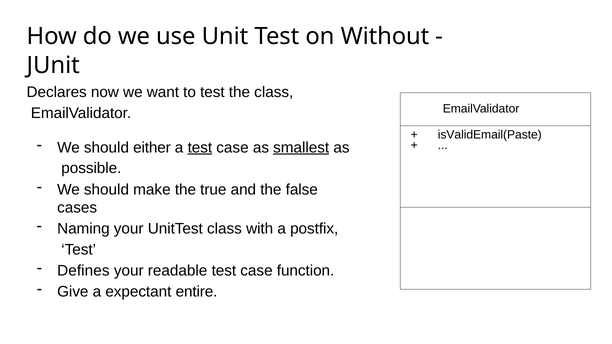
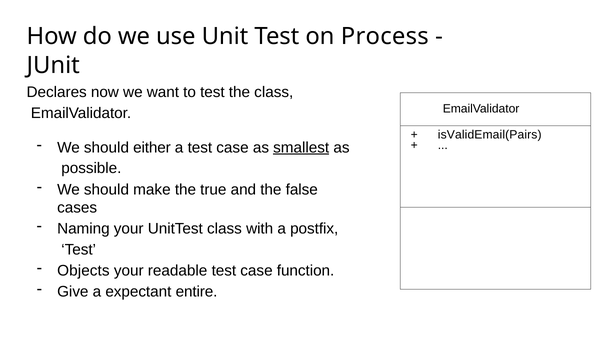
Without: Without -> Process
isValidEmail(Paste: isValidEmail(Paste -> isValidEmail(Pairs
test at (200, 148) underline: present -> none
Defines: Defines -> Objects
